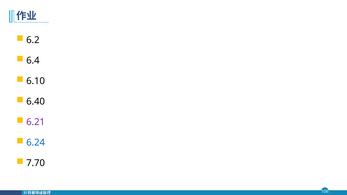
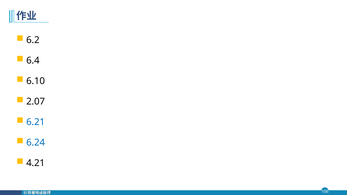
6.40: 6.40 -> 2.07
6.21 colour: purple -> blue
7.70: 7.70 -> 4.21
